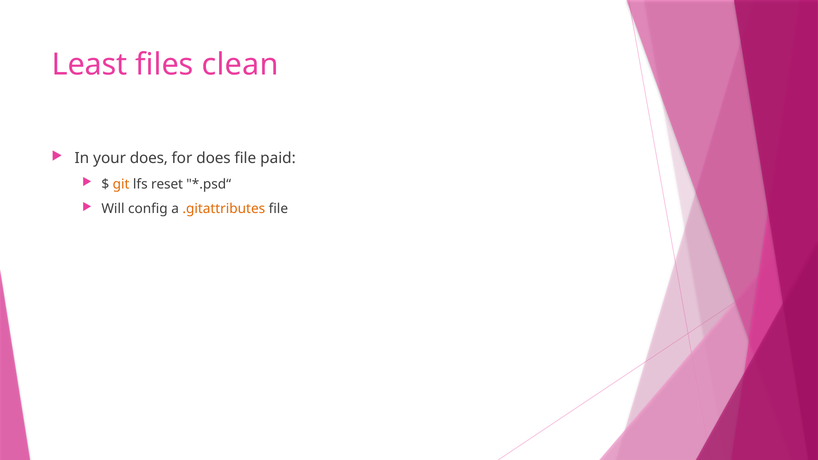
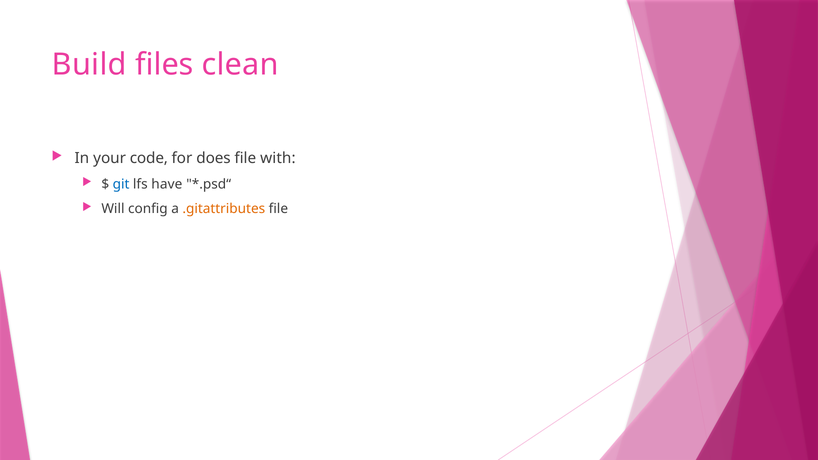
Least: Least -> Build
your does: does -> code
paid: paid -> with
git colour: orange -> blue
reset: reset -> have
